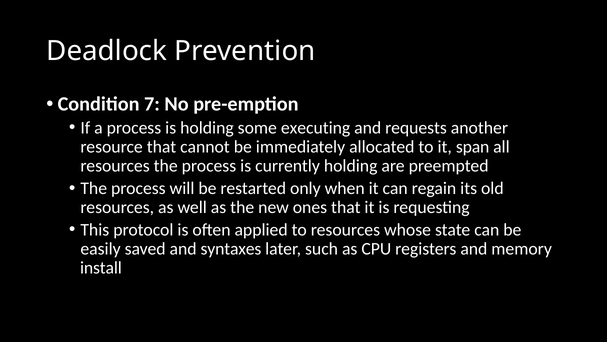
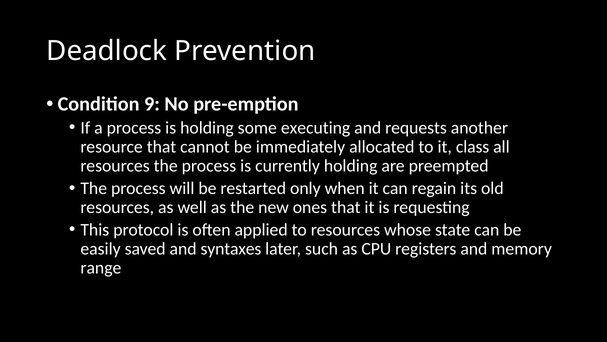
7: 7 -> 9
span: span -> class
install: install -> range
